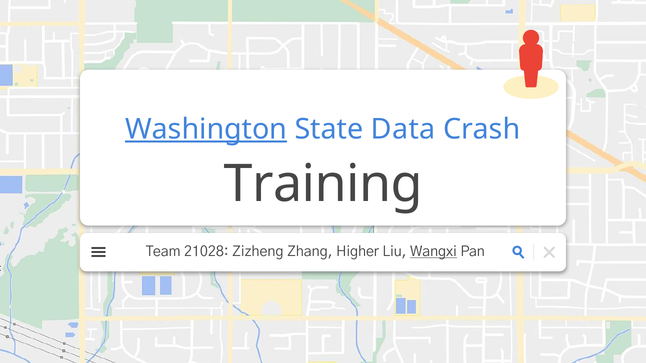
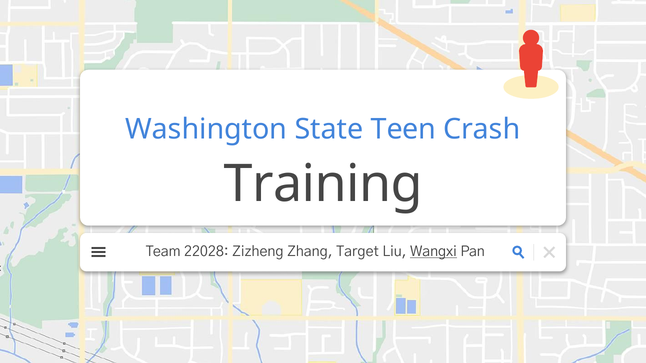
Washington underline: present -> none
Data: Data -> Teen
21028: 21028 -> 22028
Higher: Higher -> Target
